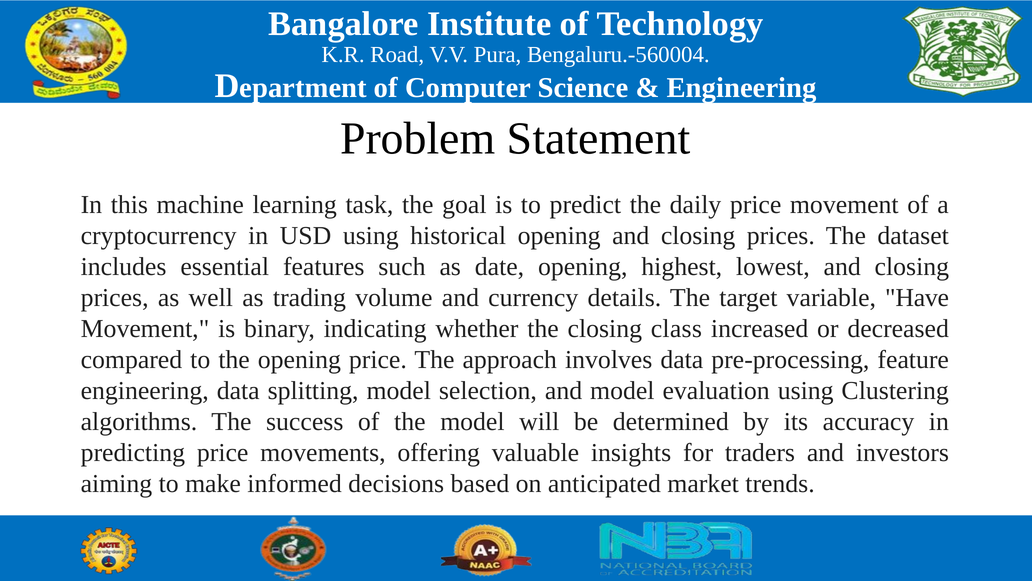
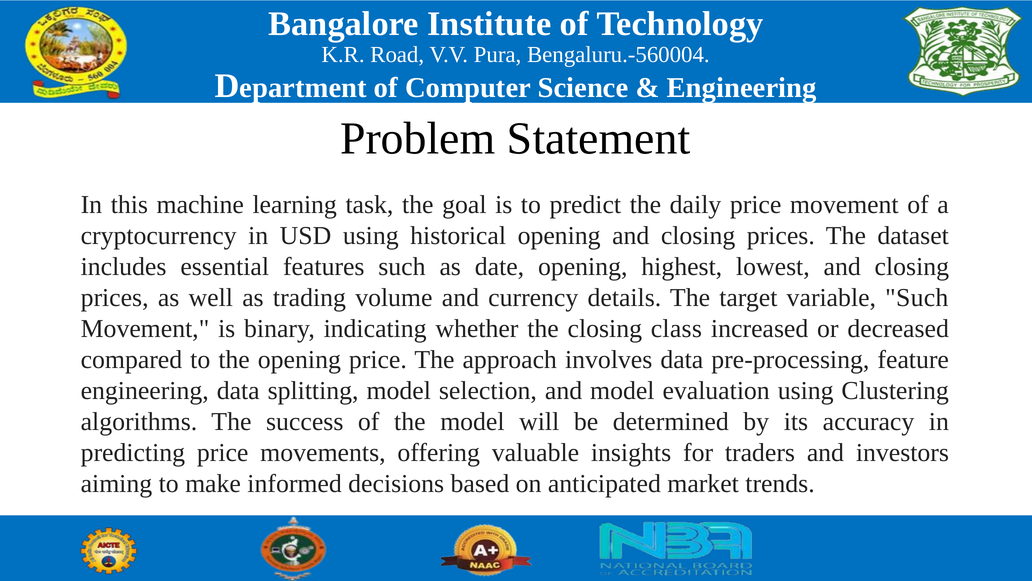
variable Have: Have -> Such
